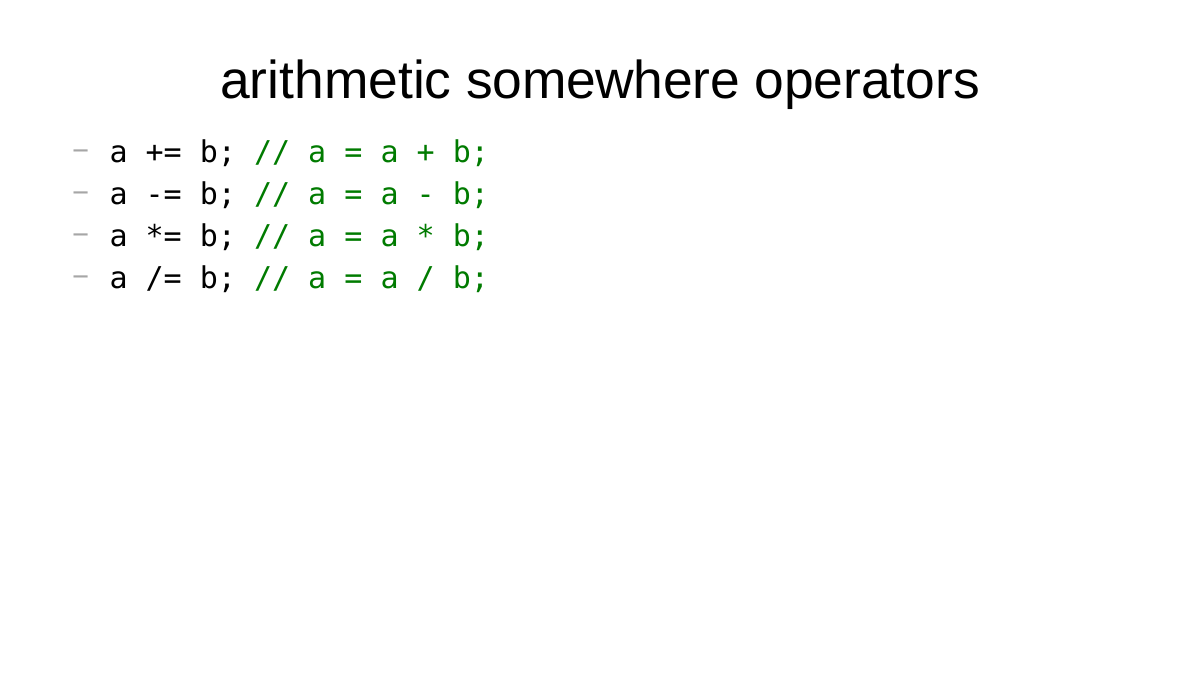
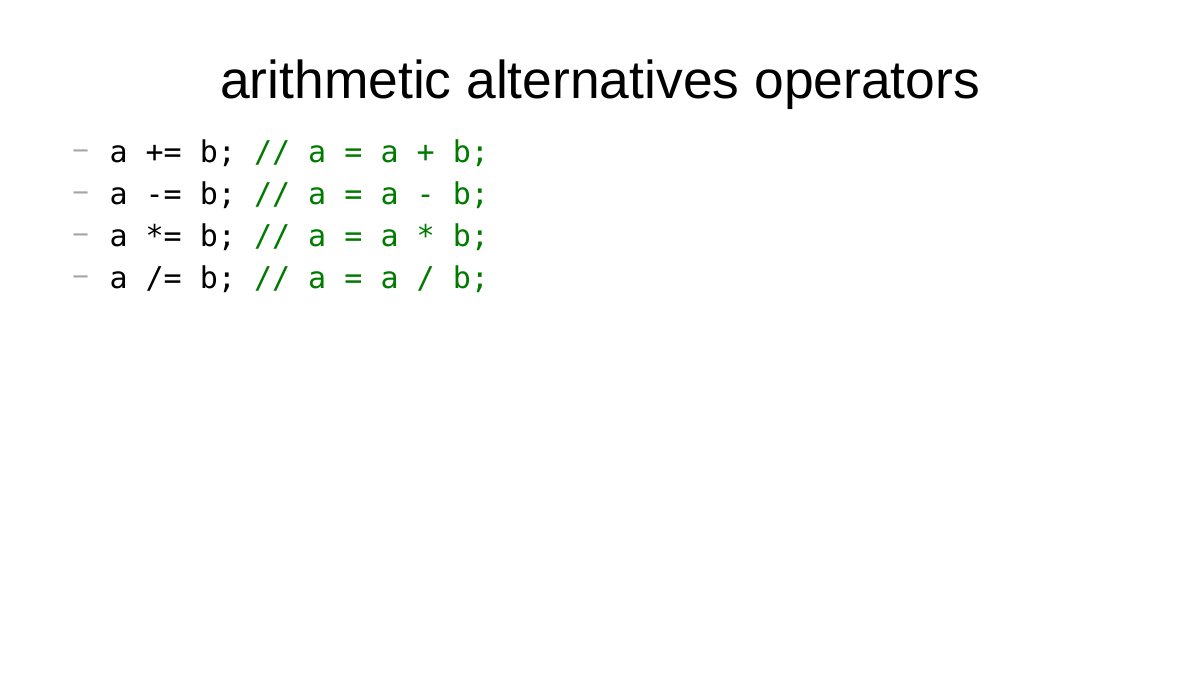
somewhere: somewhere -> alternatives
